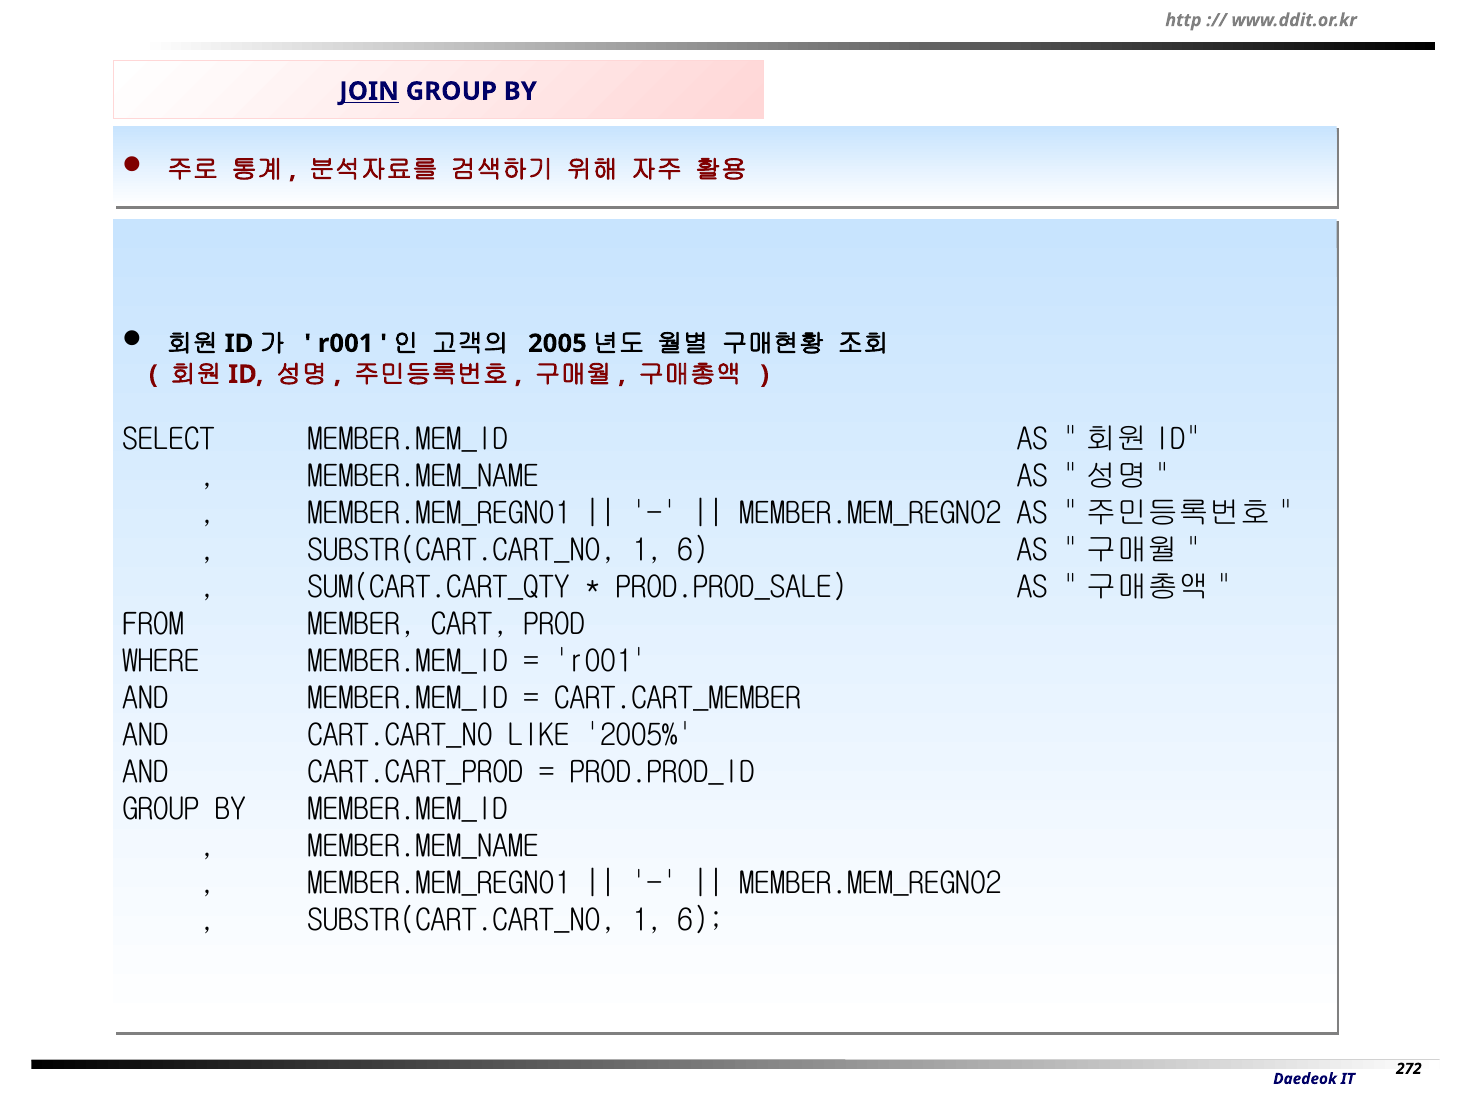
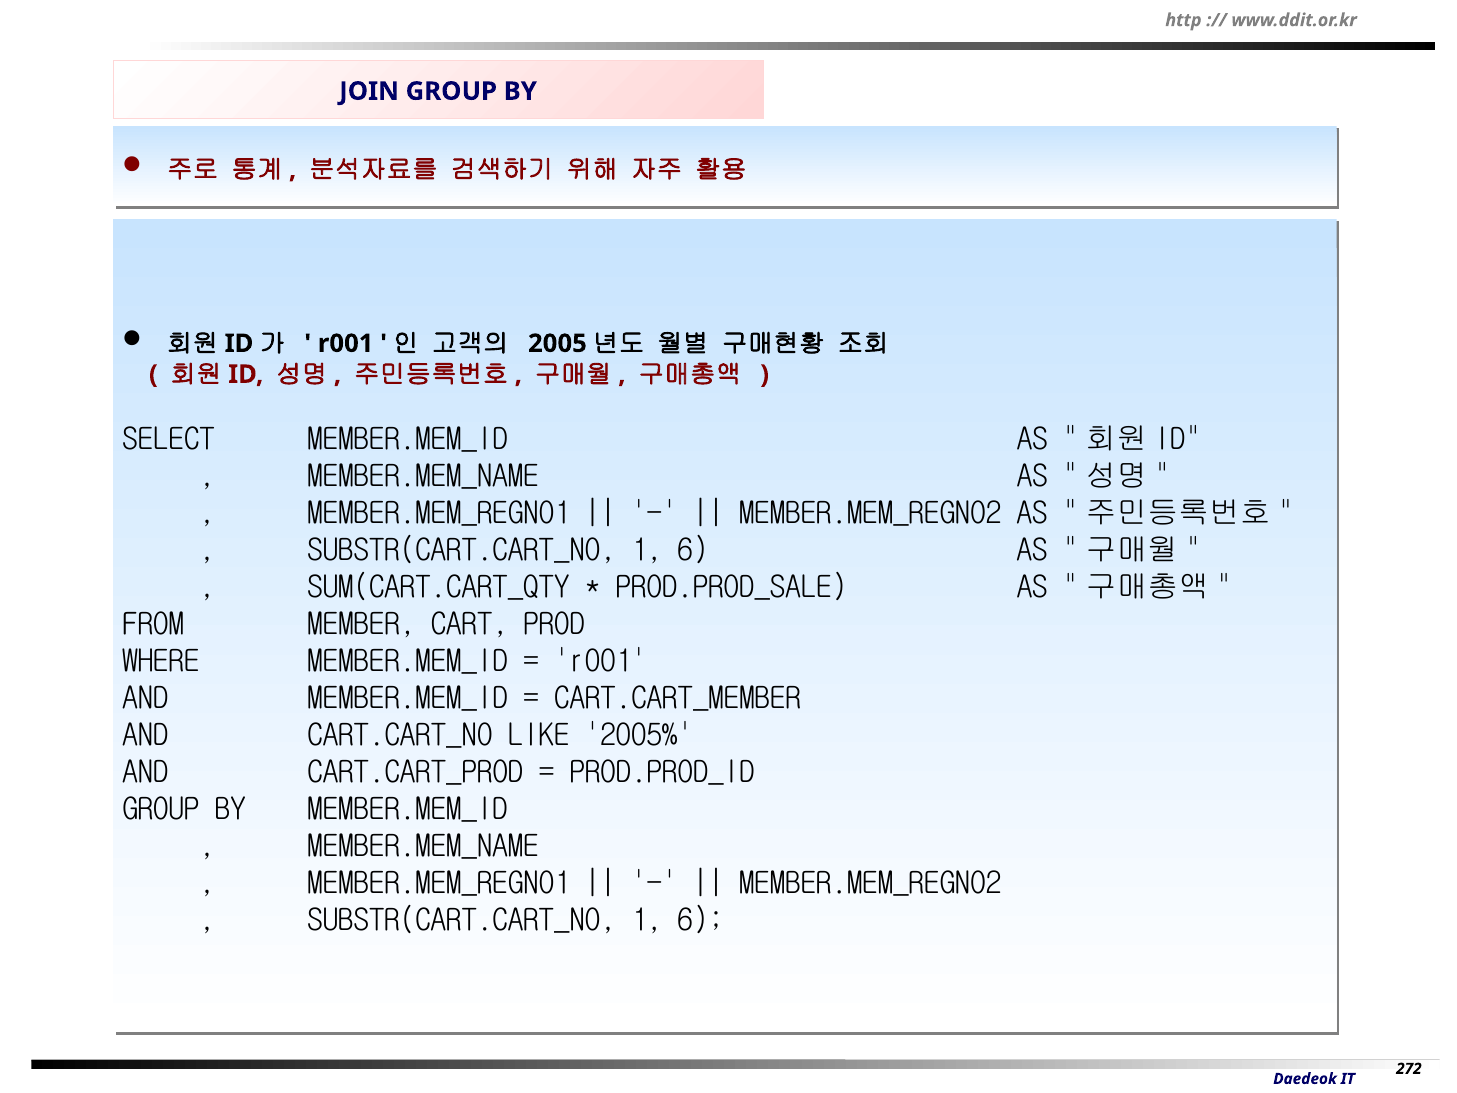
JOIN underline: present -> none
